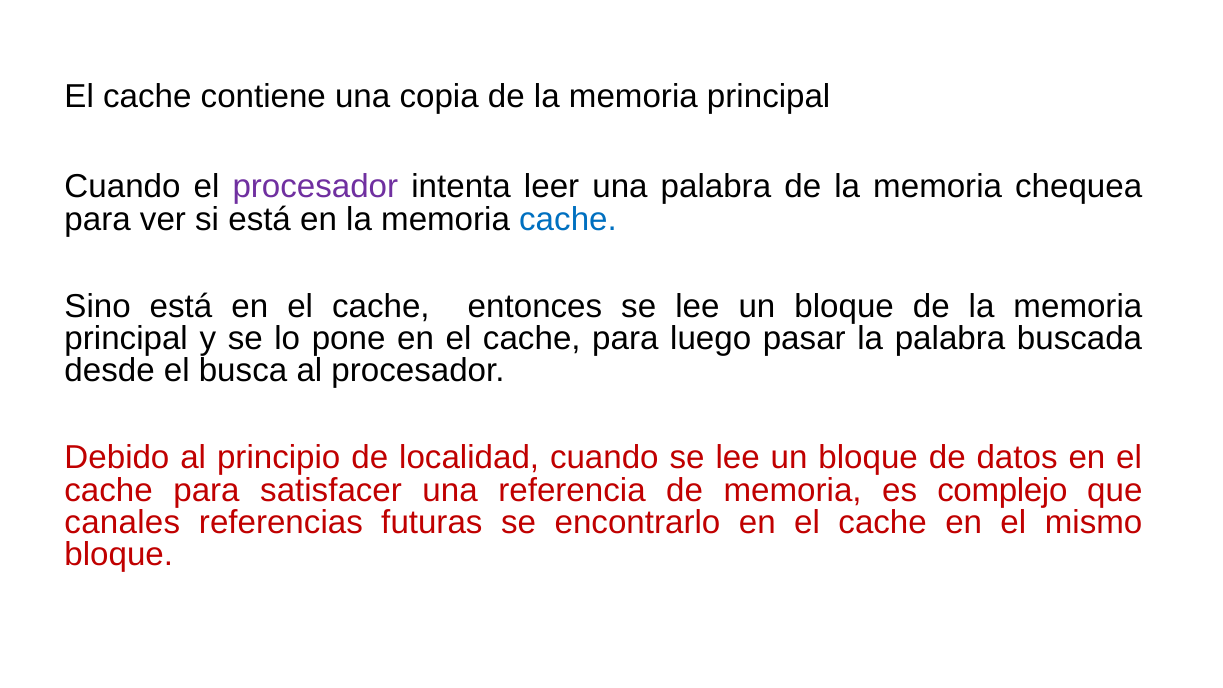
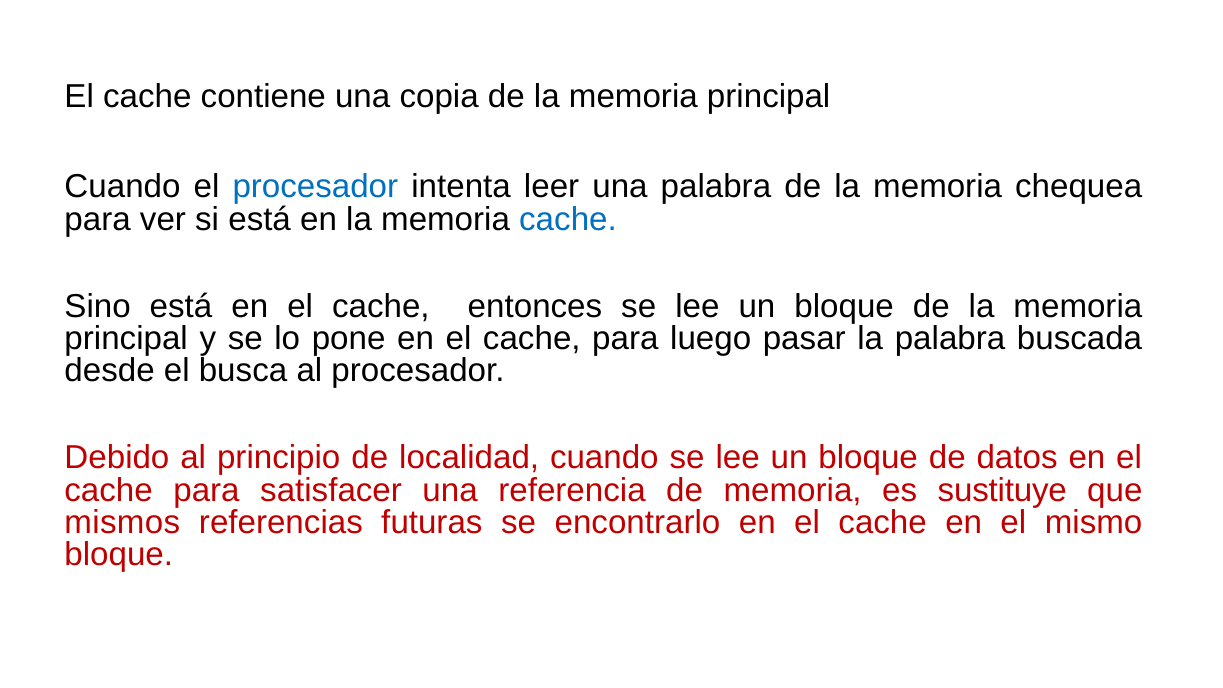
procesador at (315, 187) colour: purple -> blue
complejo: complejo -> sustituye
canales: canales -> mismos
